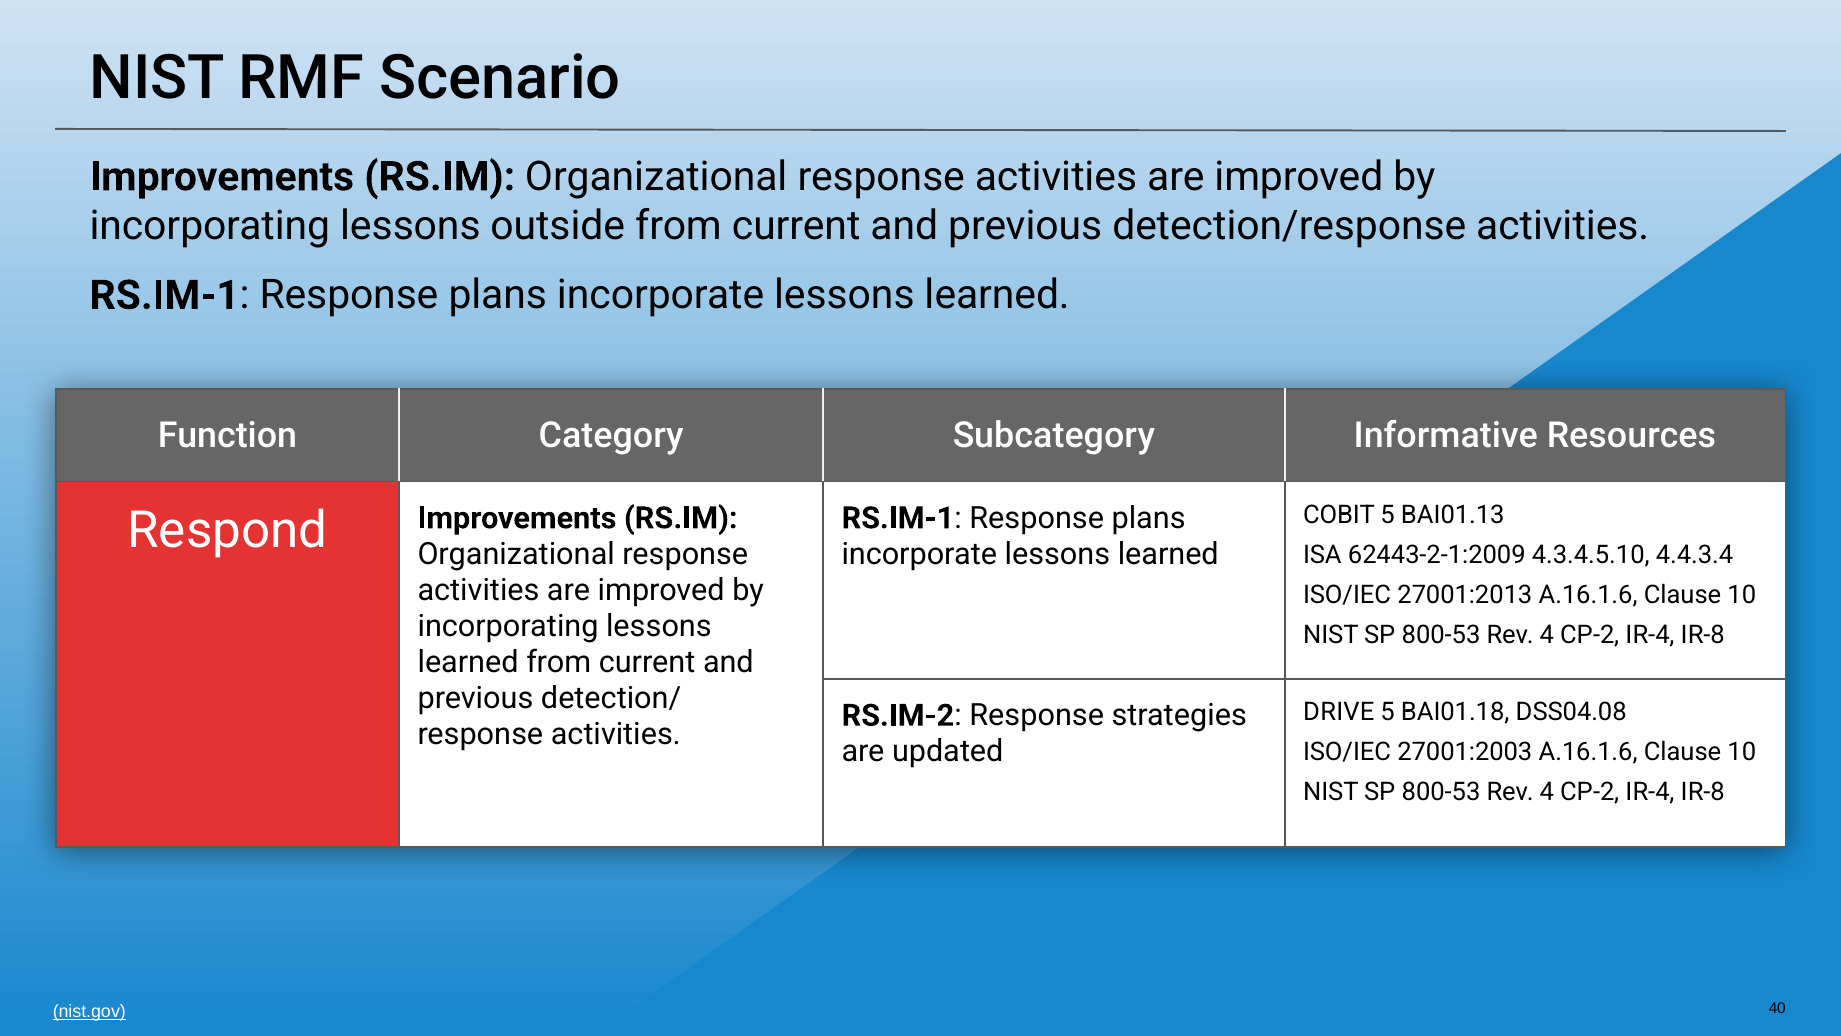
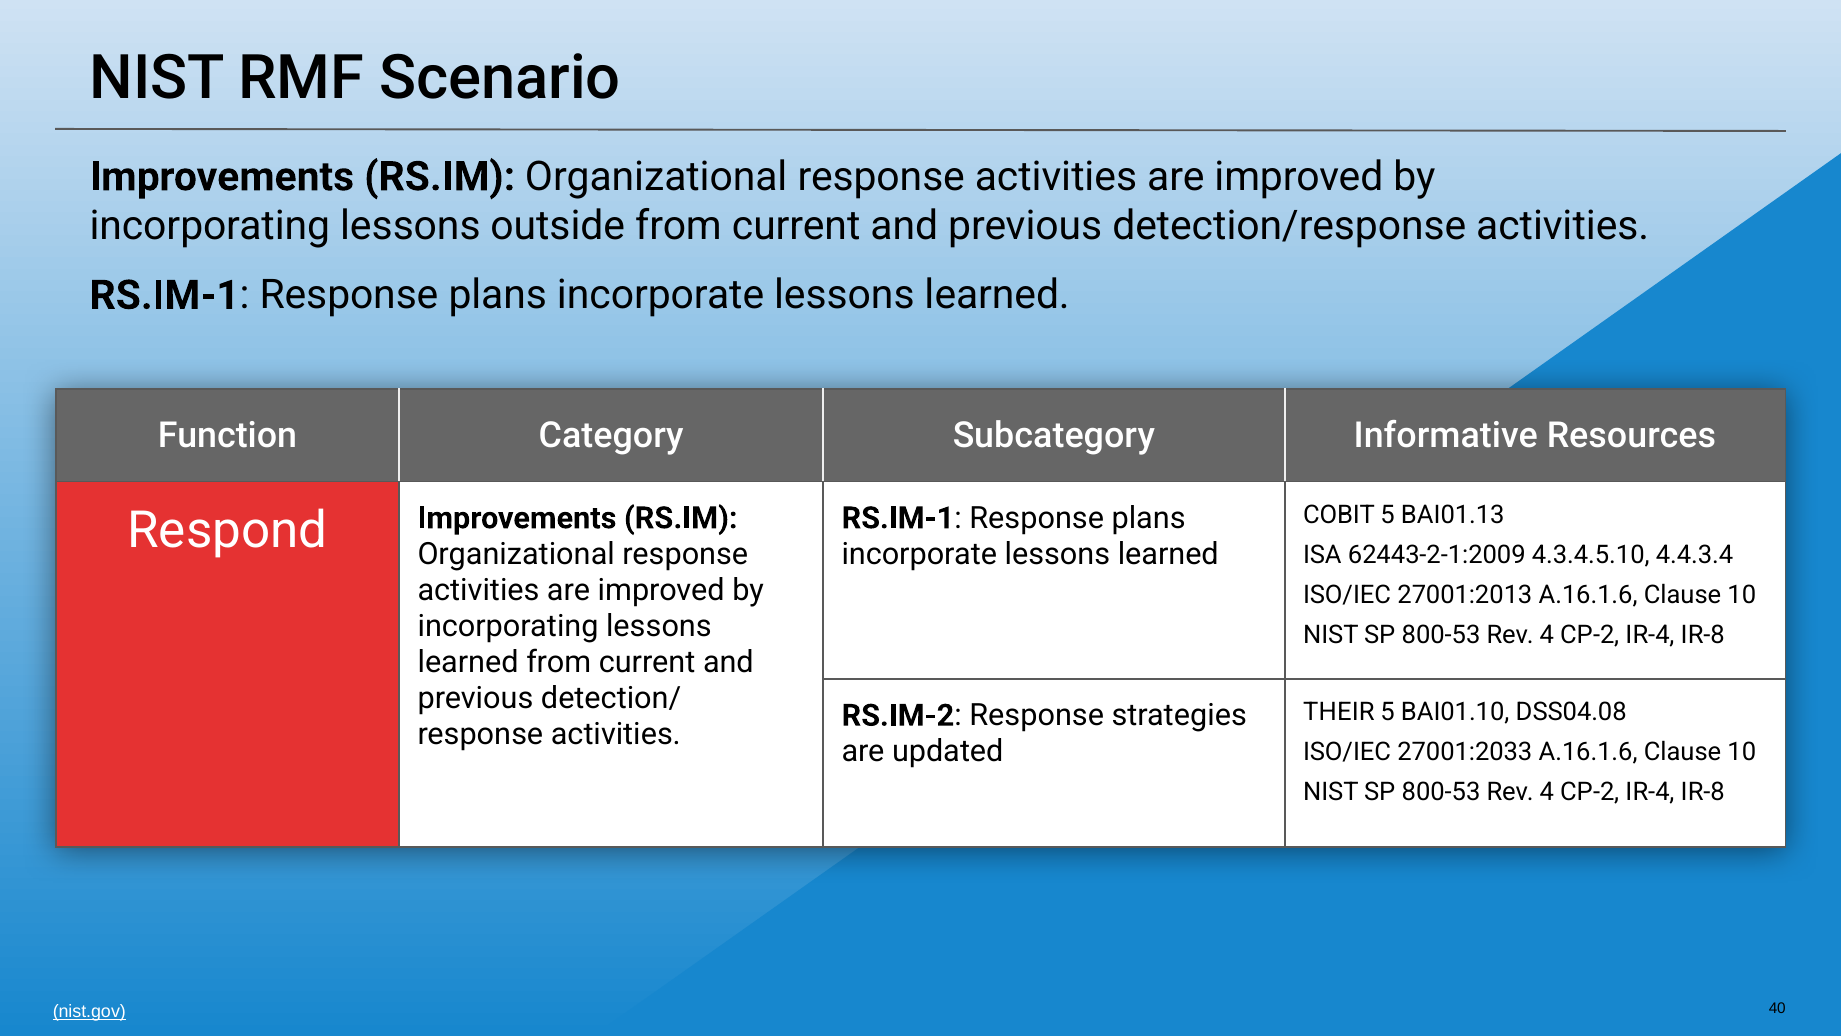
DRIVE: DRIVE -> THEIR
BAI01.18: BAI01.18 -> BAI01.10
27001:2003: 27001:2003 -> 27001:2033
